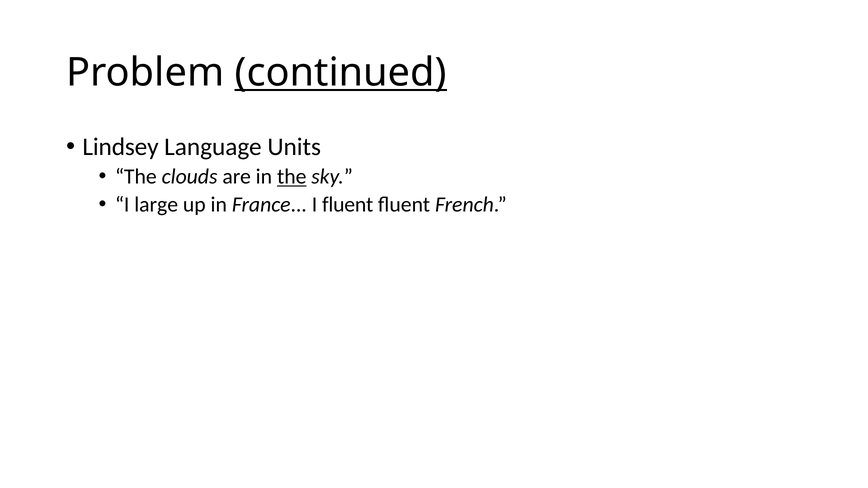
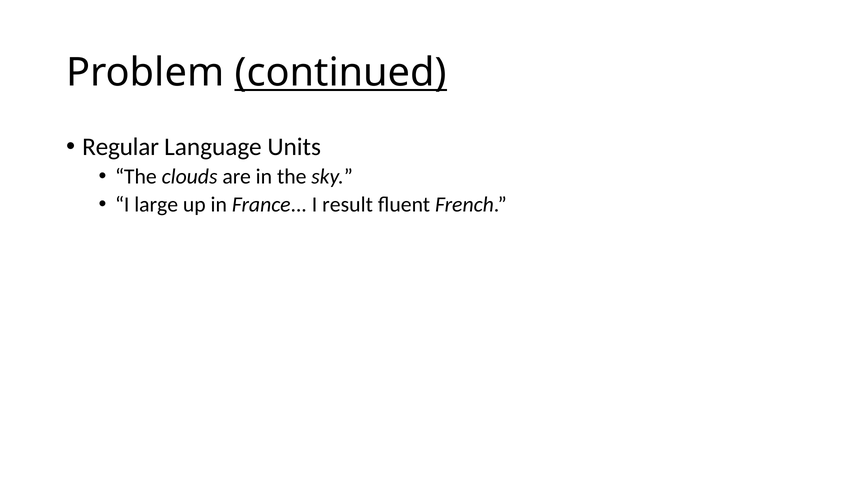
Lindsey: Lindsey -> Regular
the at (292, 177) underline: present -> none
I fluent: fluent -> result
